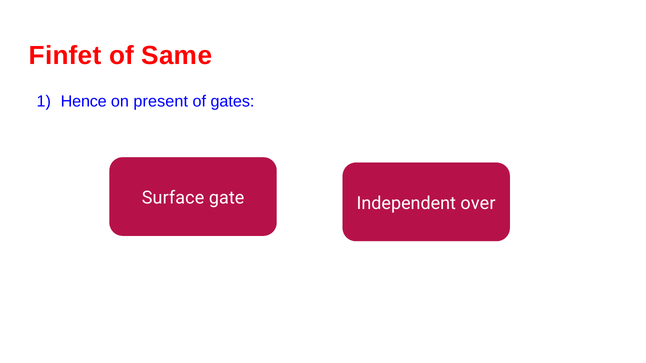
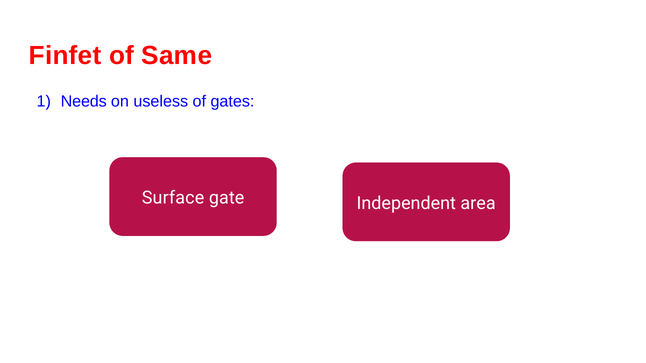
Hence: Hence -> Needs
present: present -> useless
over: over -> area
